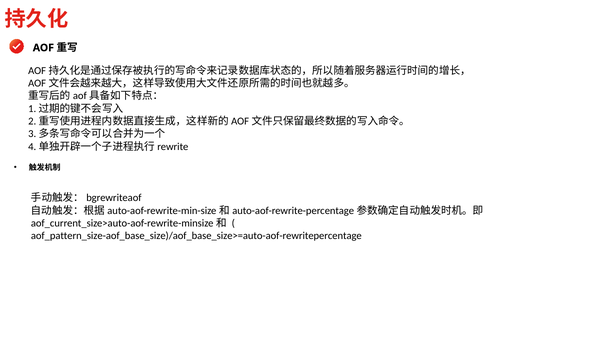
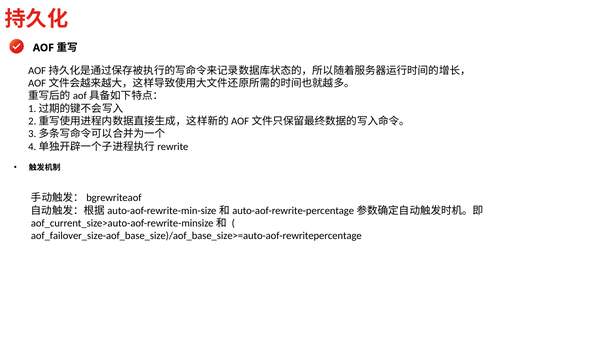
aof_pattern_size-aof_base_size)/aof_base_size>=auto-aof-rewritepercentage: aof_pattern_size-aof_base_size)/aof_base_size>=auto-aof-rewritepercentage -> aof_failover_size-aof_base_size)/aof_base_size>=auto-aof-rewritepercentage
